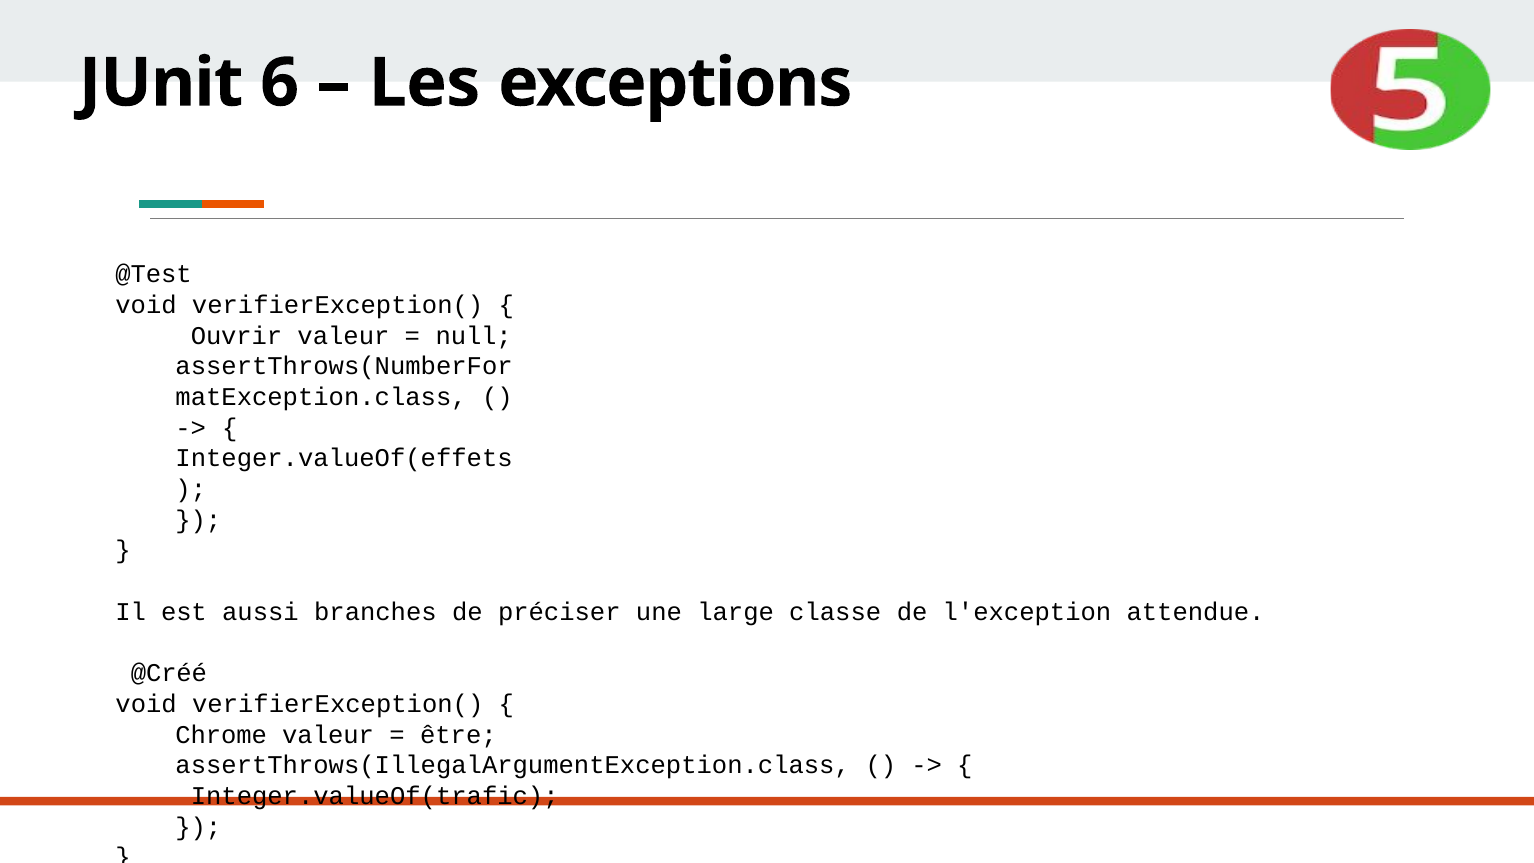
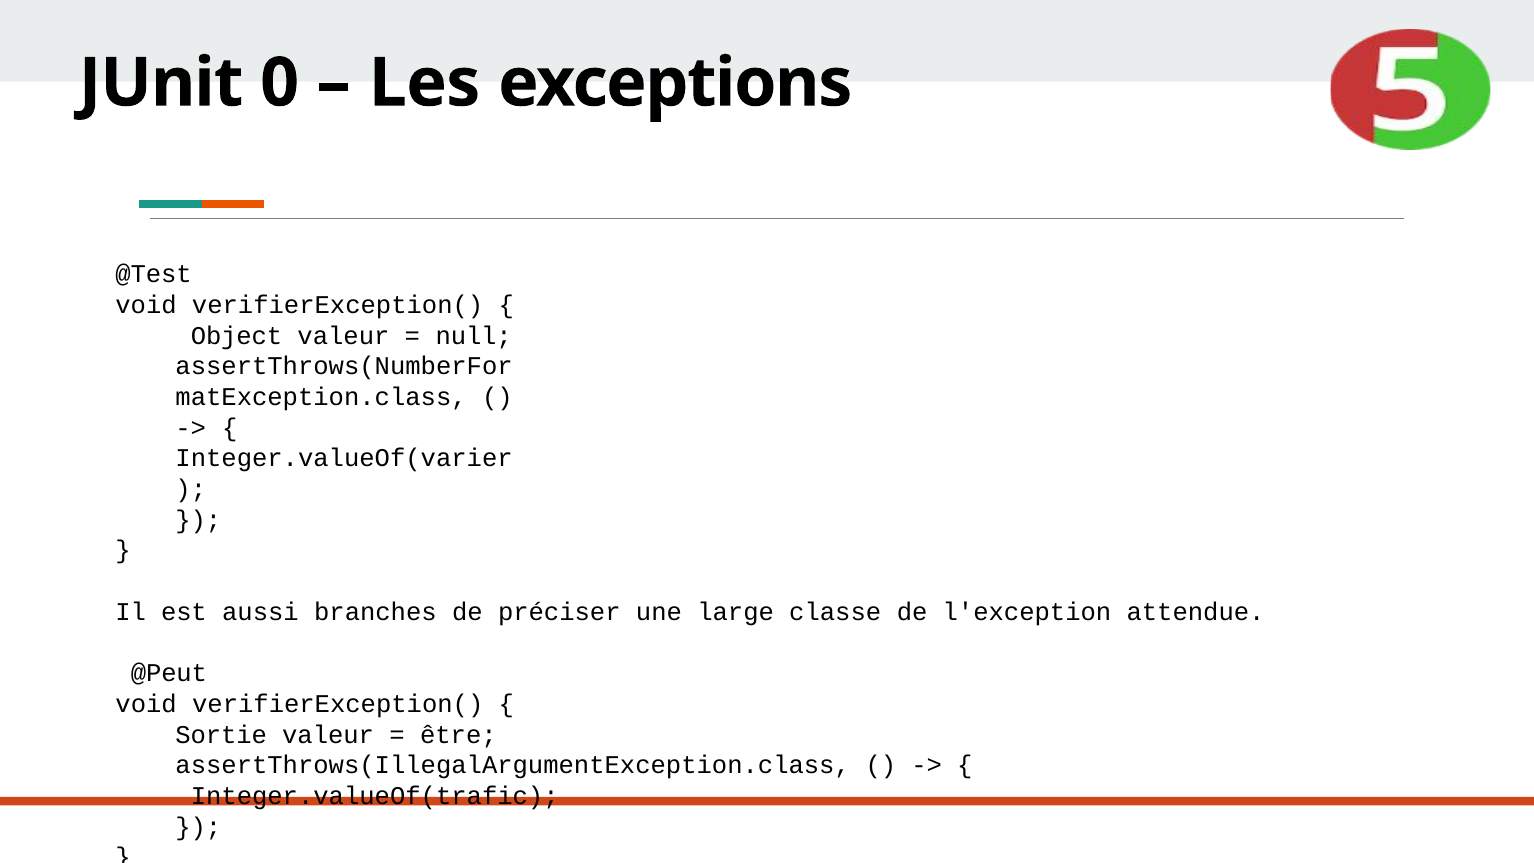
6: 6 -> 0
Ouvrir: Ouvrir -> Object
Integer.valueOf(effets: Integer.valueOf(effets -> Integer.valueOf(varier
@Créé: @Créé -> @Peut
Chrome: Chrome -> Sortie
